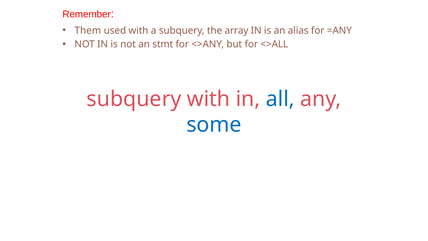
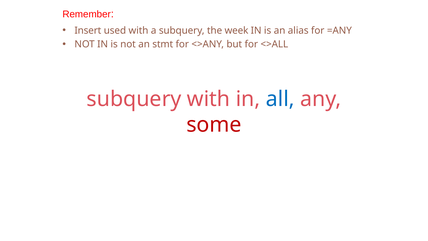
Them: Them -> Insert
array: array -> week
some colour: blue -> red
